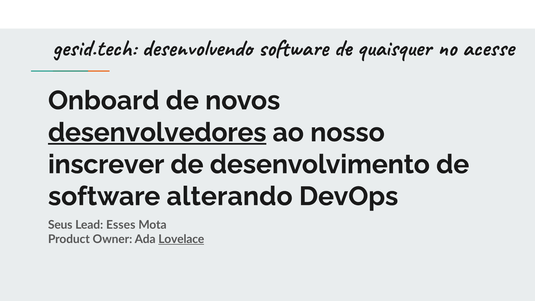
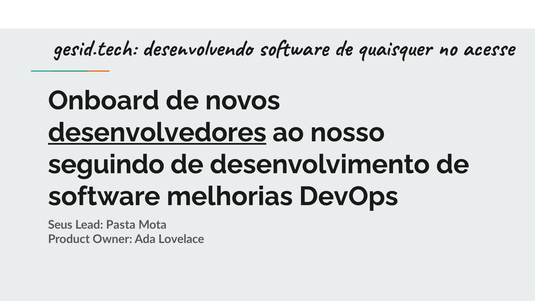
inscrever: inscrever -> seguindo
alterando: alterando -> melhorias
Esses: Esses -> Pasta
Lovelace underline: present -> none
